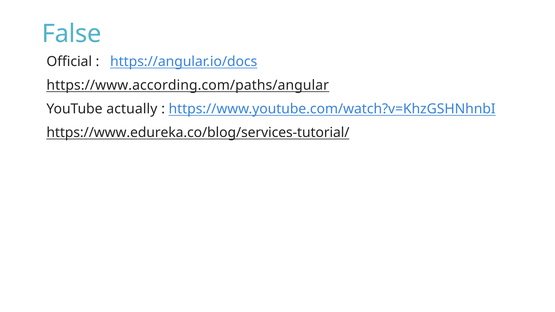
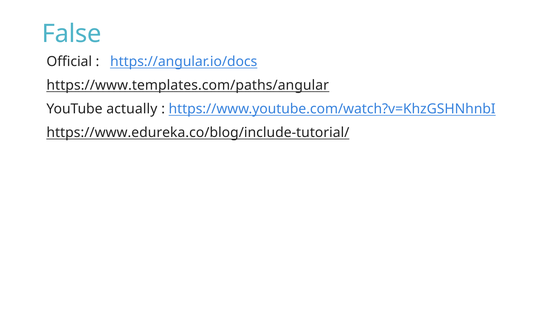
https://www.according.com/paths/angular: https://www.according.com/paths/angular -> https://www.templates.com/paths/angular
https://www.edureka.co/blog/services-tutorial/: https://www.edureka.co/blog/services-tutorial/ -> https://www.edureka.co/blog/include-tutorial/
